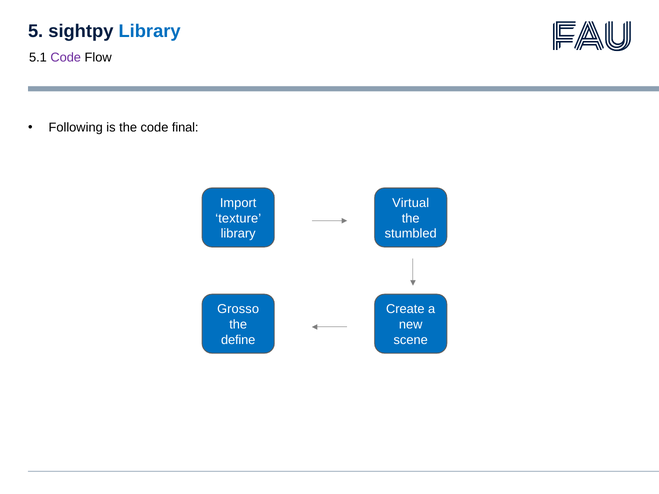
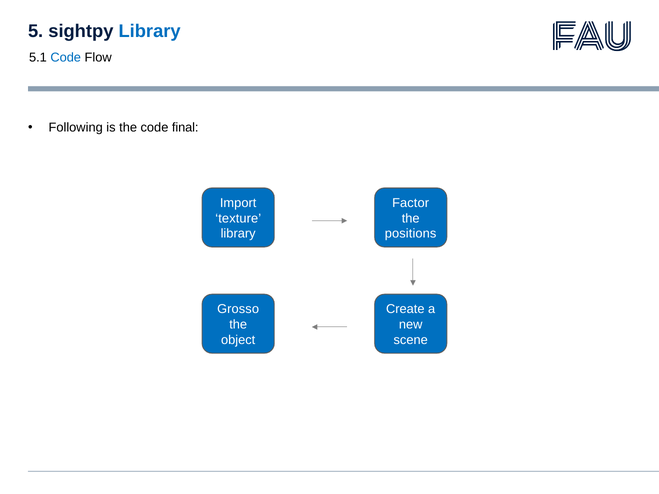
Code at (66, 57) colour: purple -> blue
Virtual: Virtual -> Factor
stumbled: stumbled -> positions
define: define -> object
